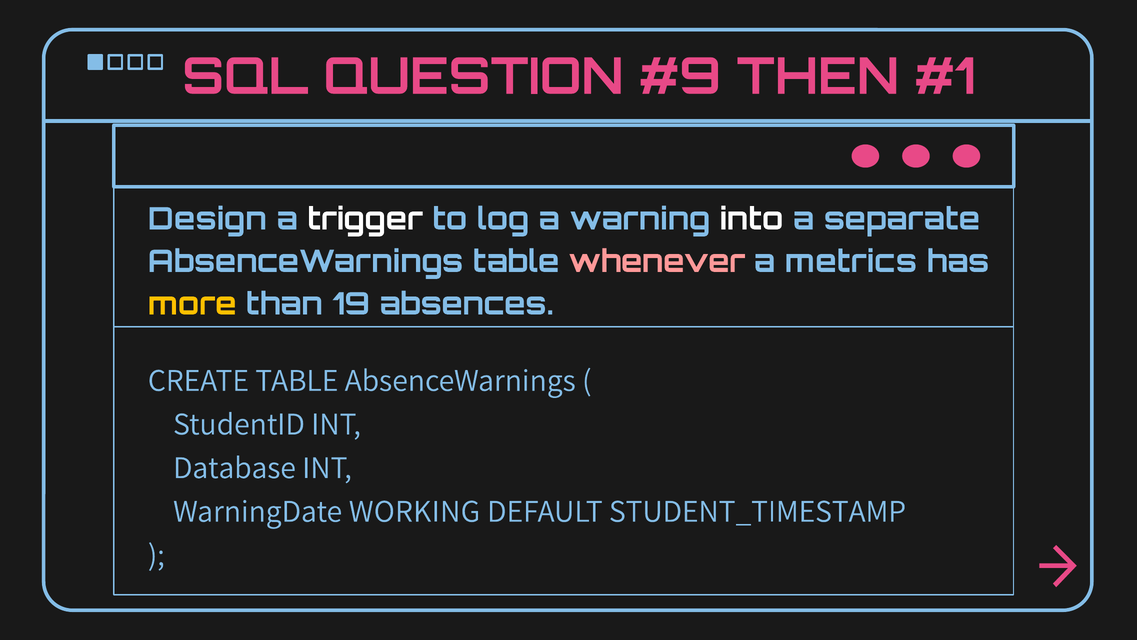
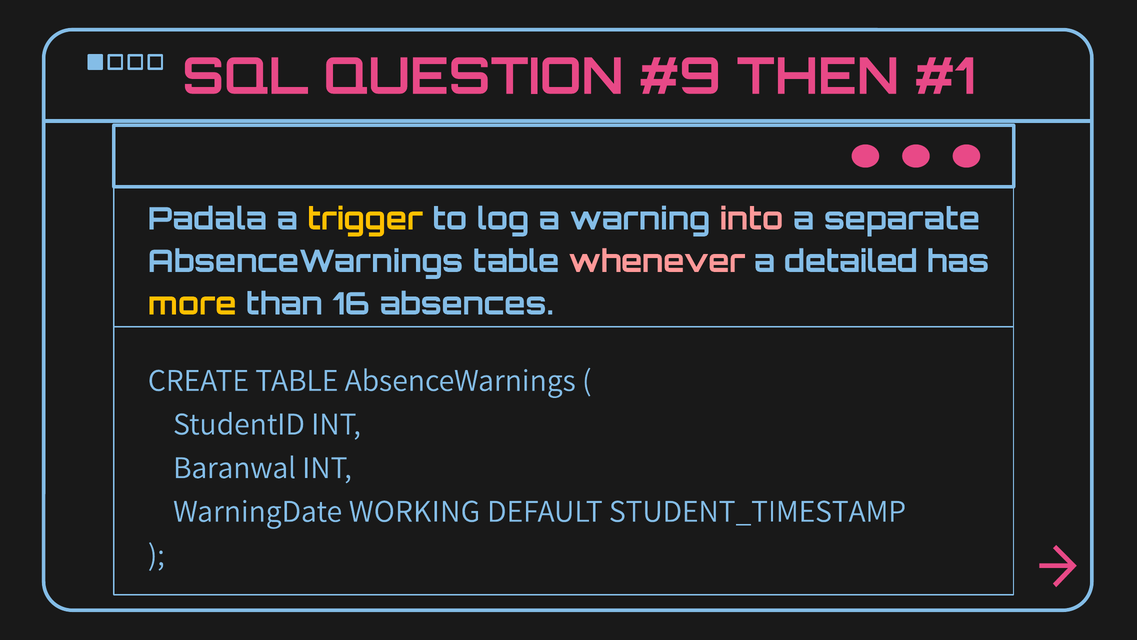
Design: Design -> Padala
trigger colour: white -> yellow
into colour: white -> pink
metrics: metrics -> detailed
19: 19 -> 16
Database: Database -> Baranwal
